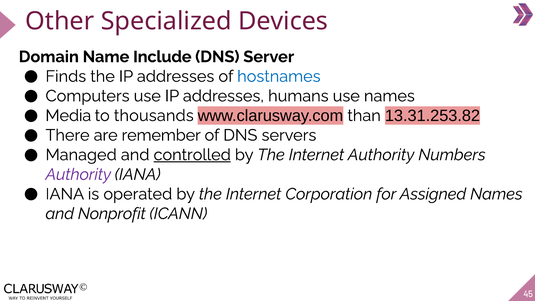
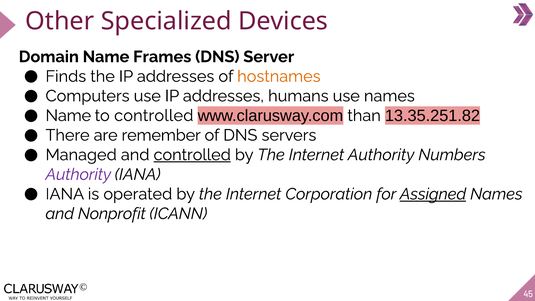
Include: Include -> Frames
hostnames colour: blue -> orange
Media at (68, 116): Media -> Name
to thousands: thousands -> controlled
13.31.253.82: 13.31.253.82 -> 13.35.251.82
Assigned underline: none -> present
